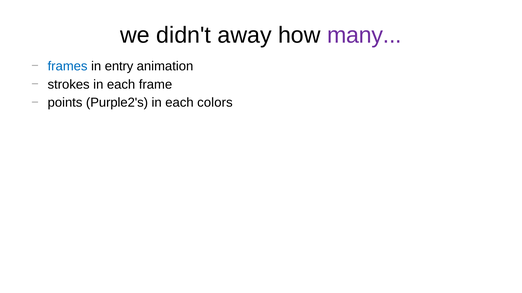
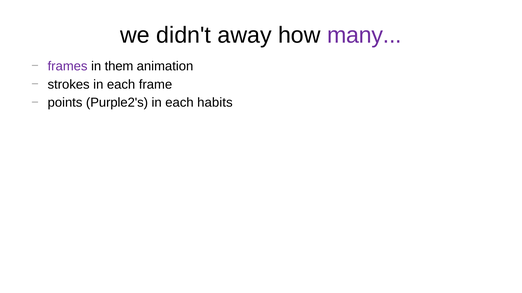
frames colour: blue -> purple
entry: entry -> them
colors: colors -> habits
